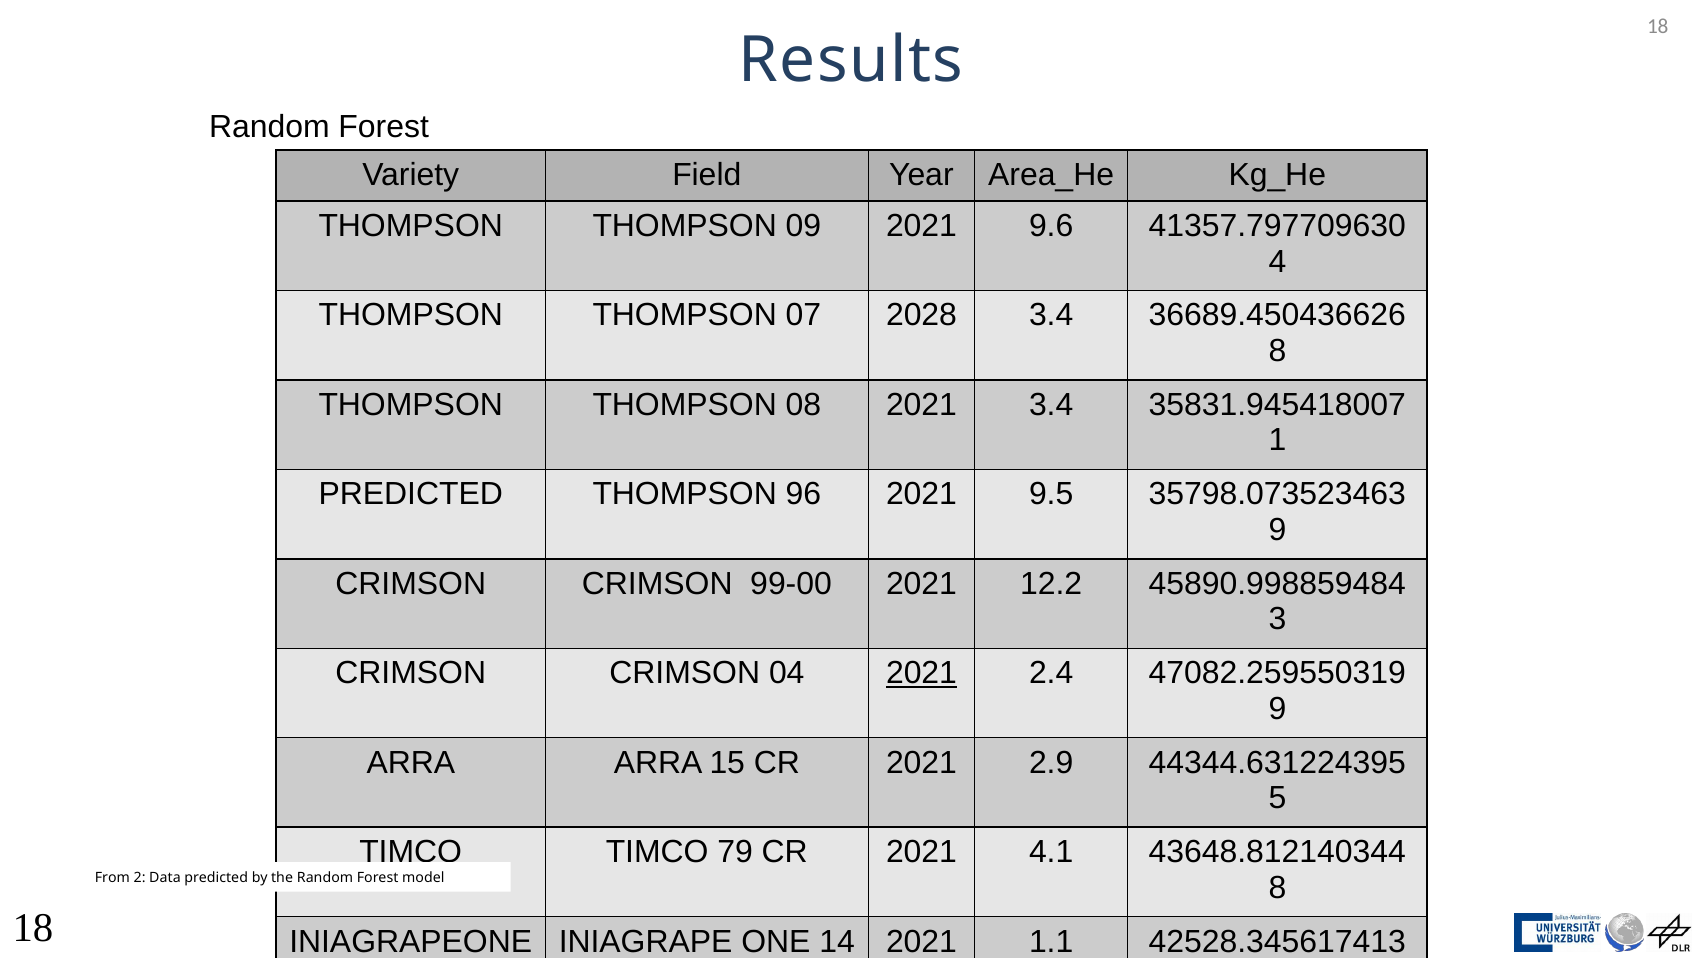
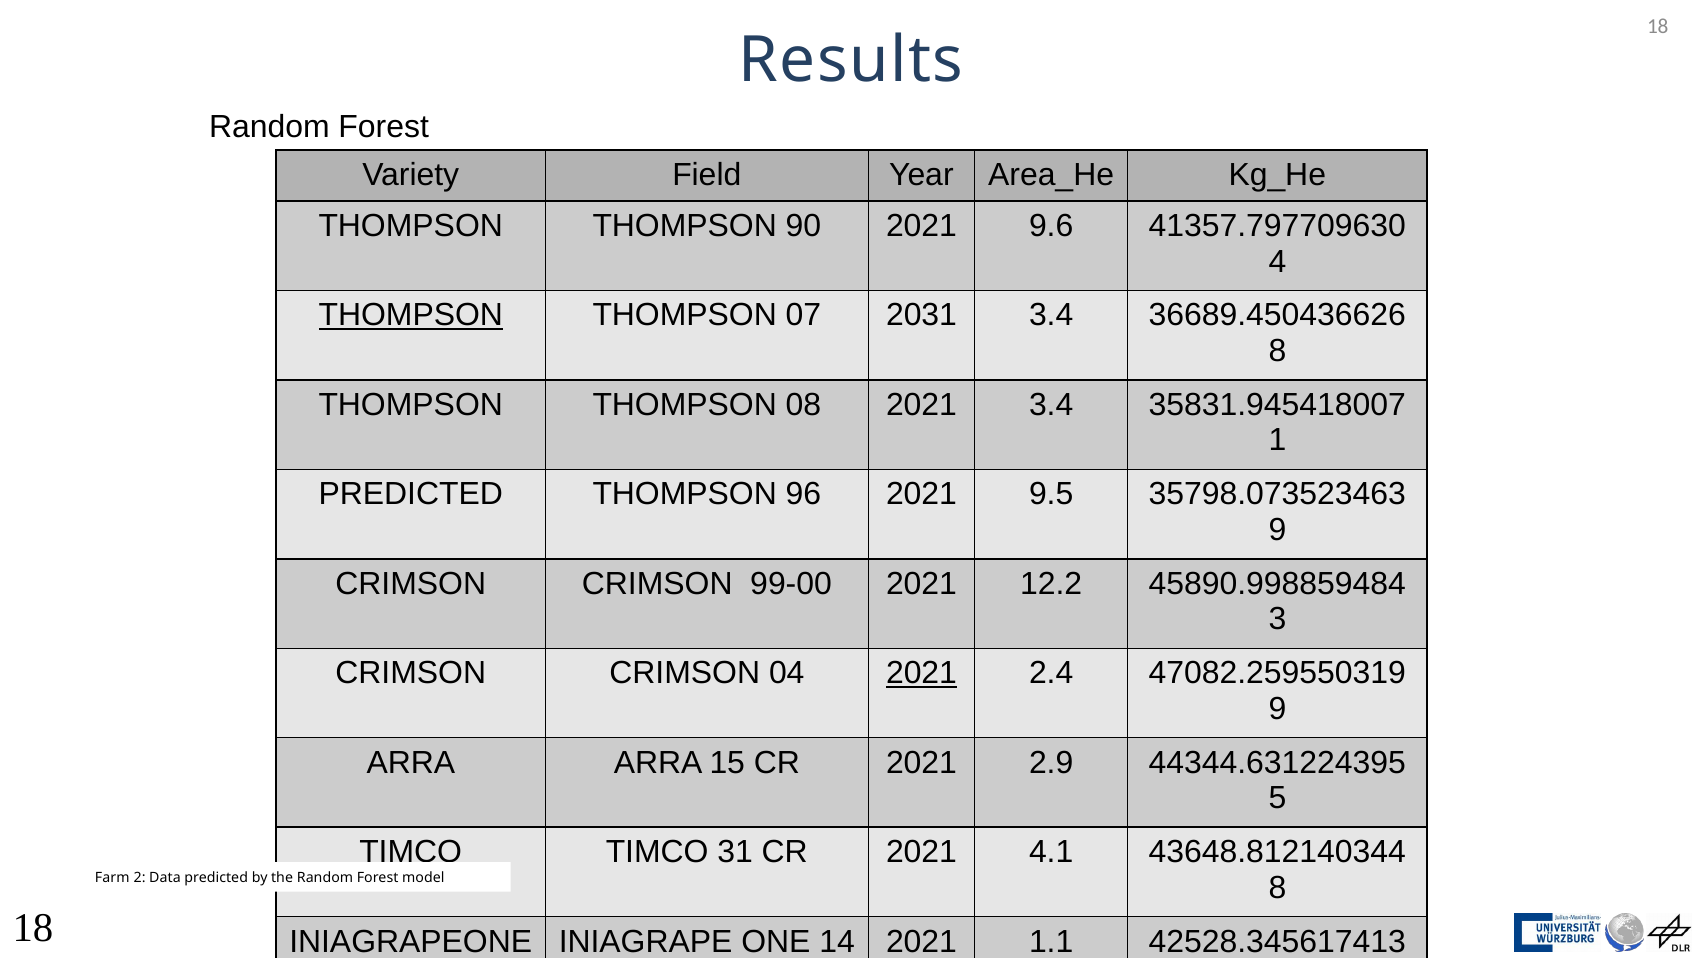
09: 09 -> 90
THOMPSON at (411, 315) underline: none -> present
2028: 2028 -> 2031
79: 79 -> 31
From: From -> Farm
